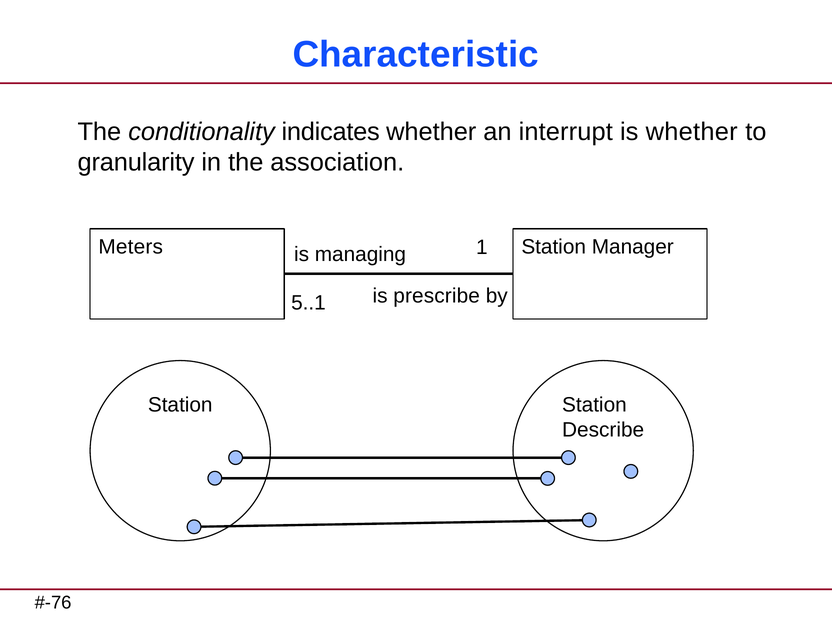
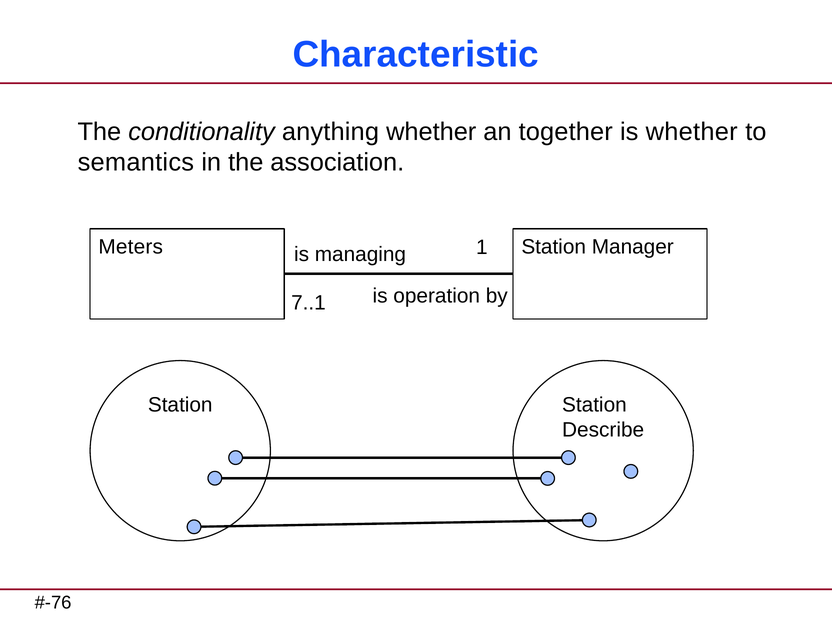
indicates: indicates -> anything
interrupt: interrupt -> together
granularity: granularity -> semantics
prescribe: prescribe -> operation
5..1: 5..1 -> 7..1
